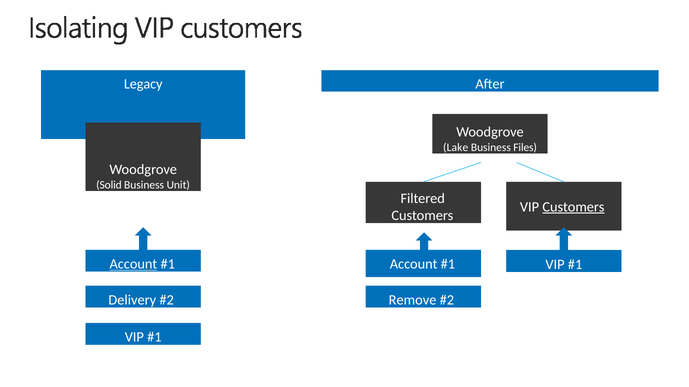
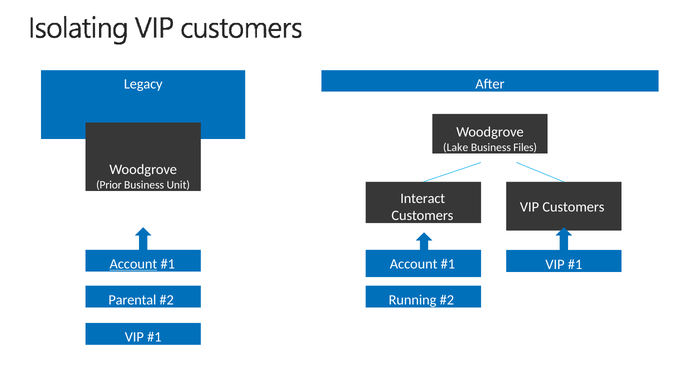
Solid: Solid -> Prior
Filtered: Filtered -> Interact
Customers at (573, 207) underline: present -> none
Delivery: Delivery -> Parental
Remove: Remove -> Running
